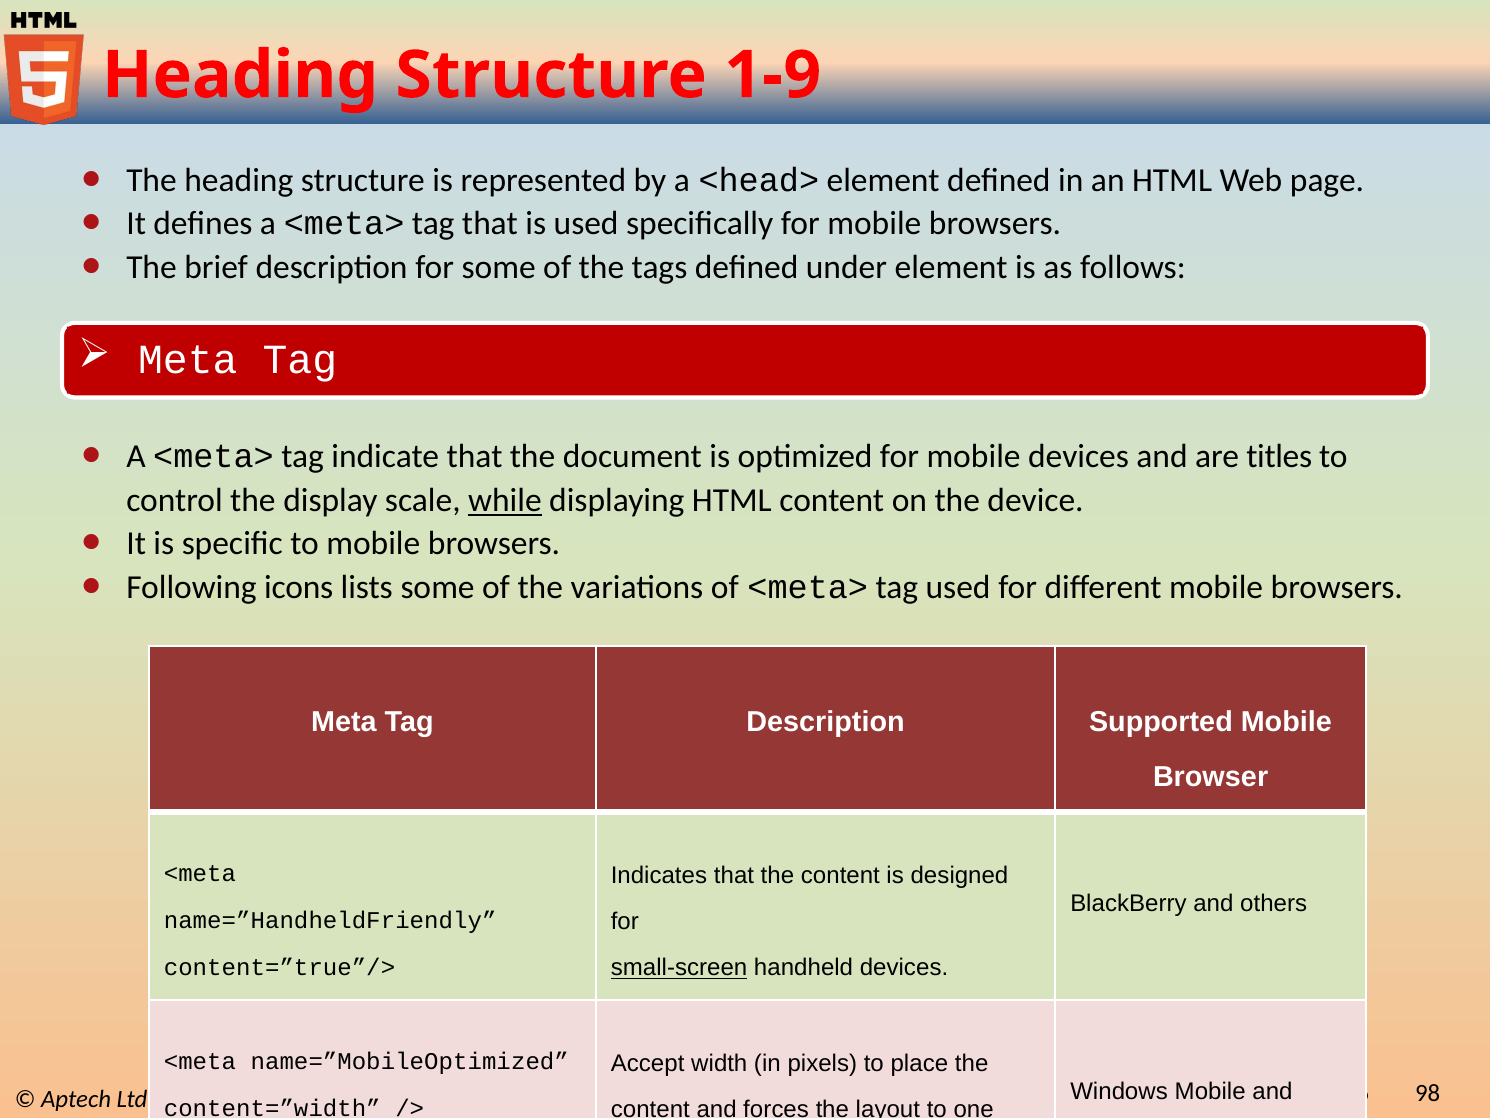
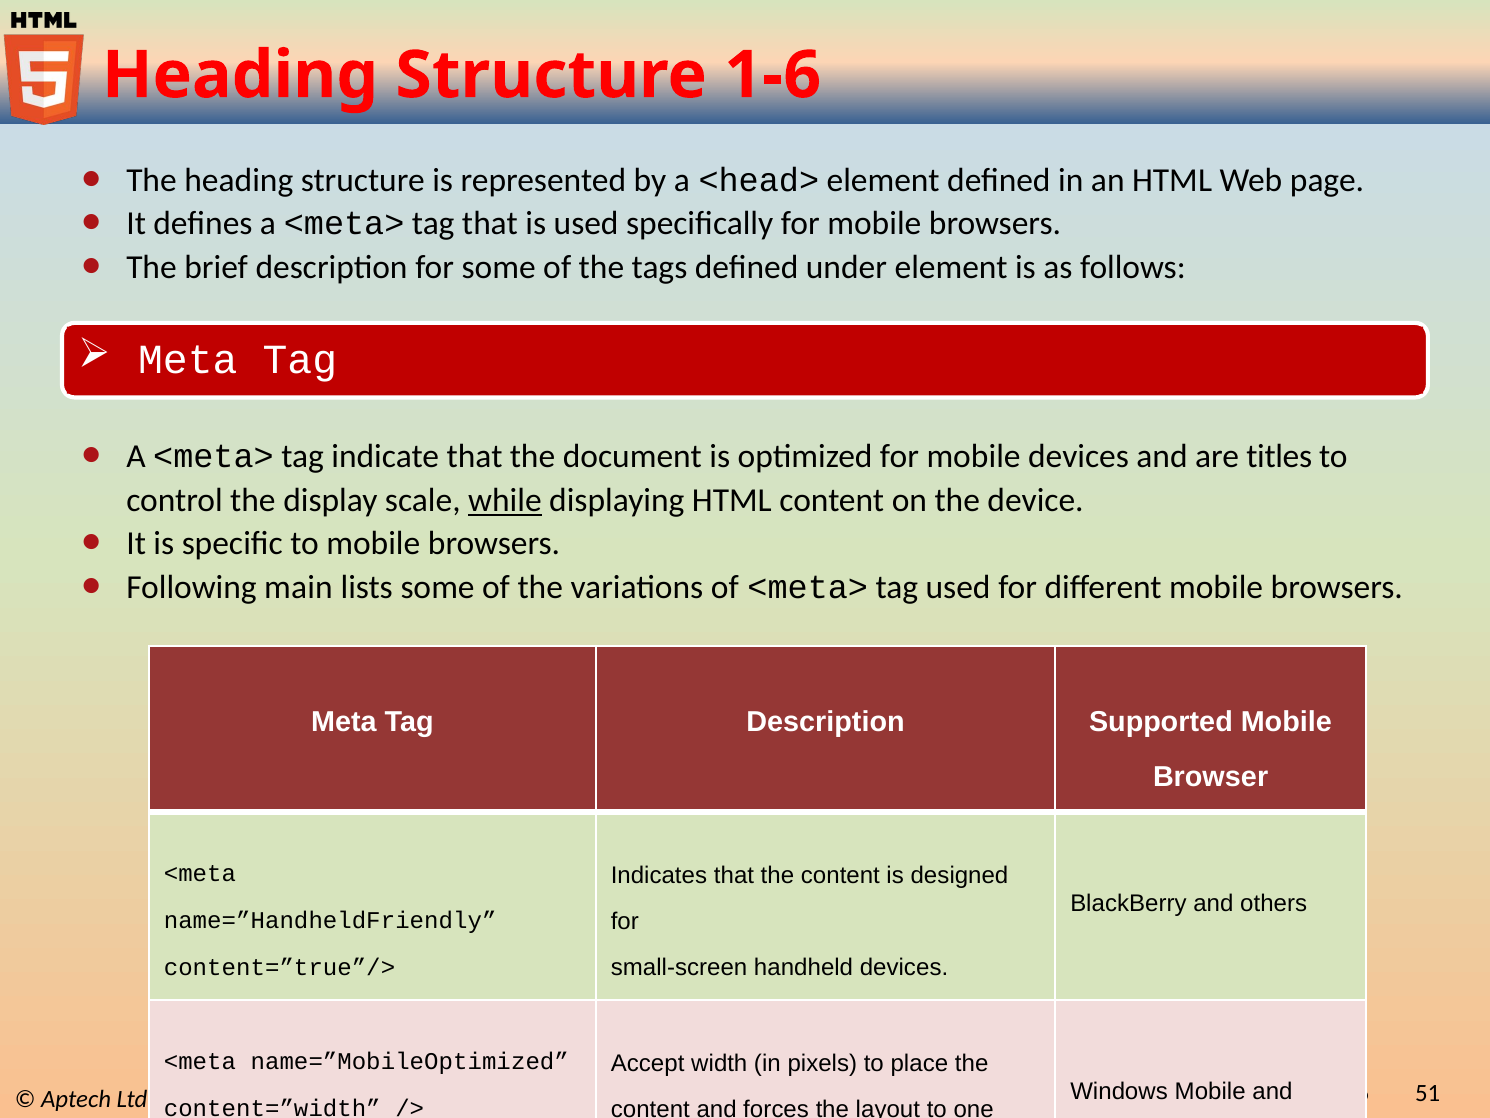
1-9: 1-9 -> 1-6
icons: icons -> main
small-screen underline: present -> none
98: 98 -> 51
